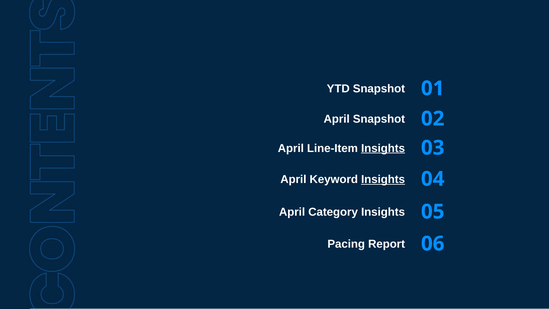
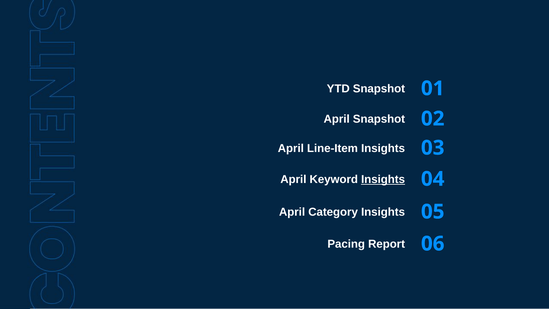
Insights at (383, 148) underline: present -> none
